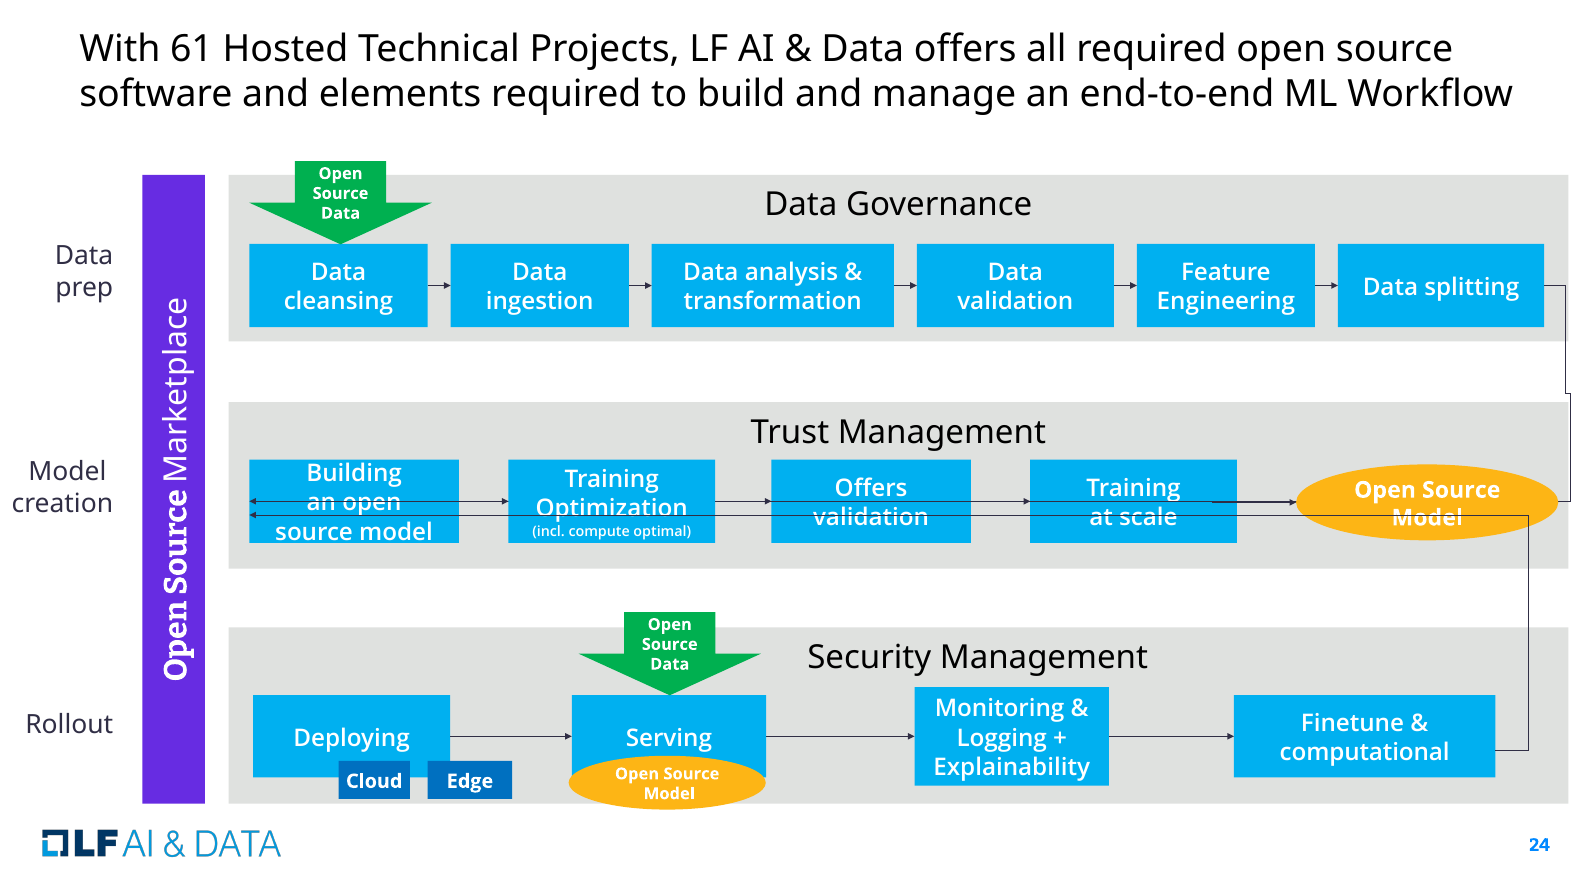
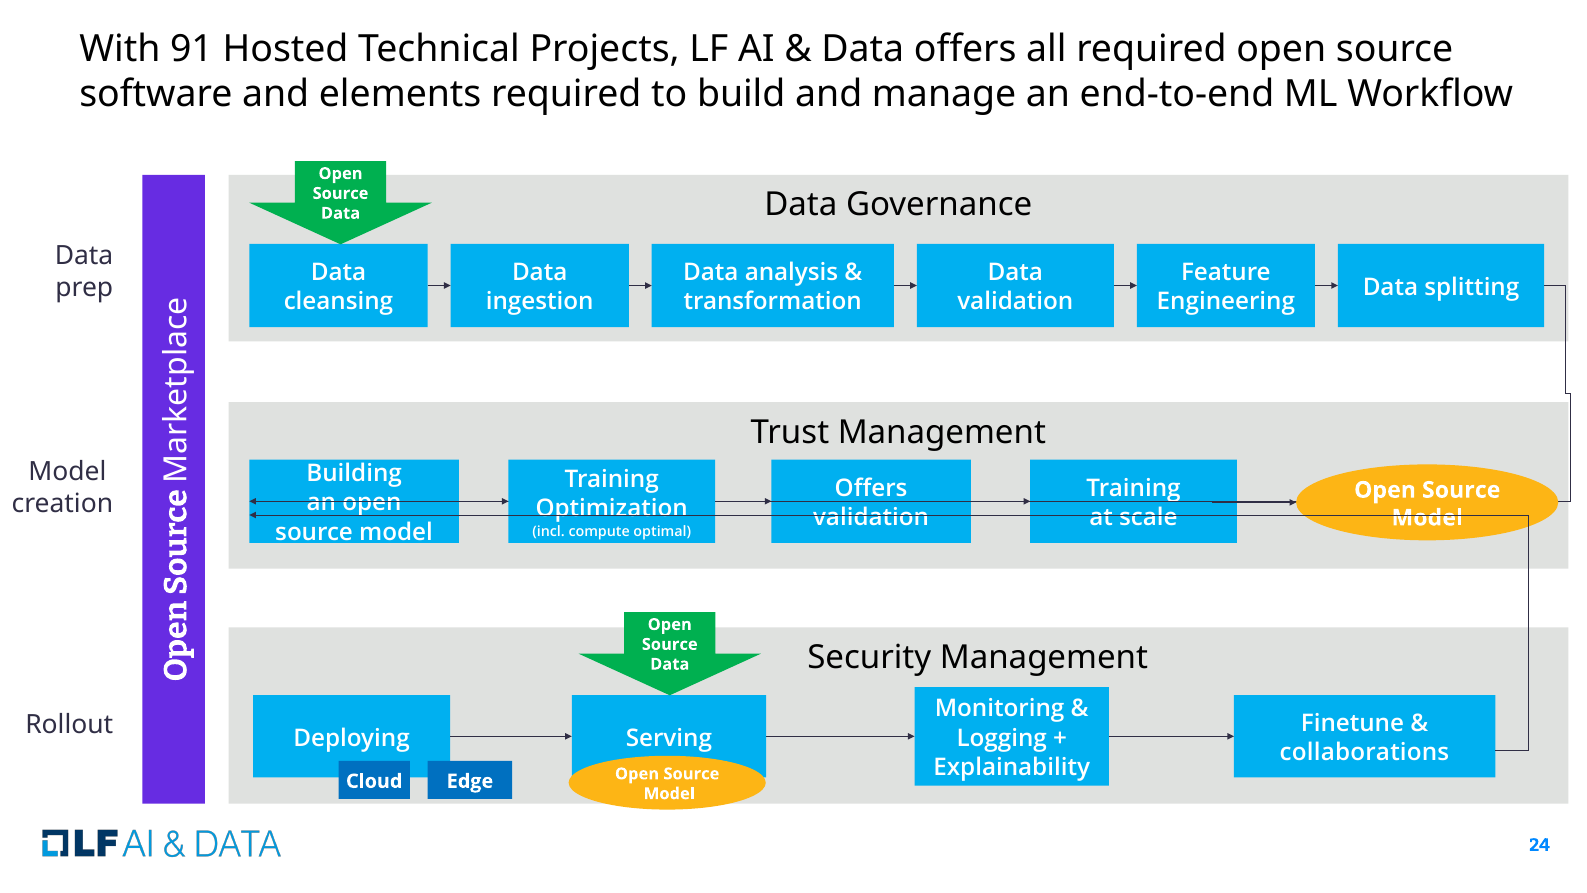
61: 61 -> 91
computational: computational -> collaborations
